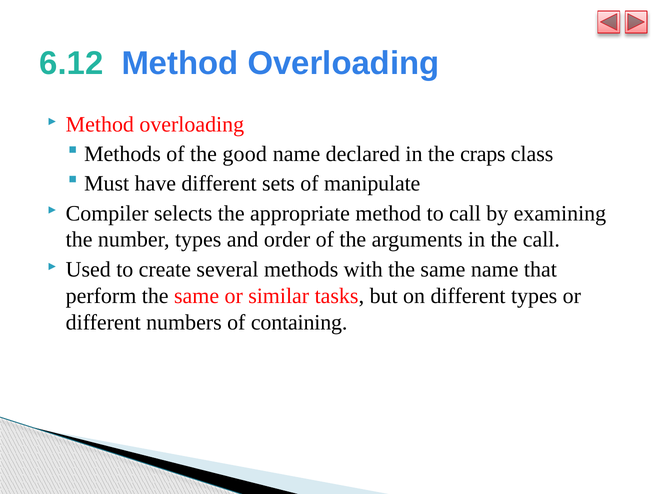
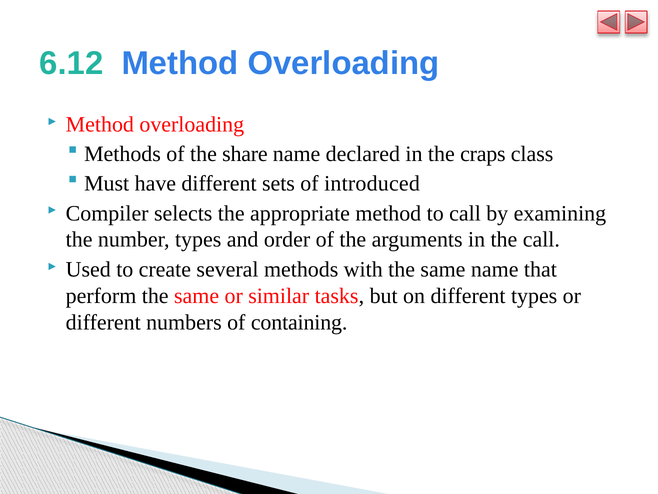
good: good -> share
manipulate: manipulate -> introduced
